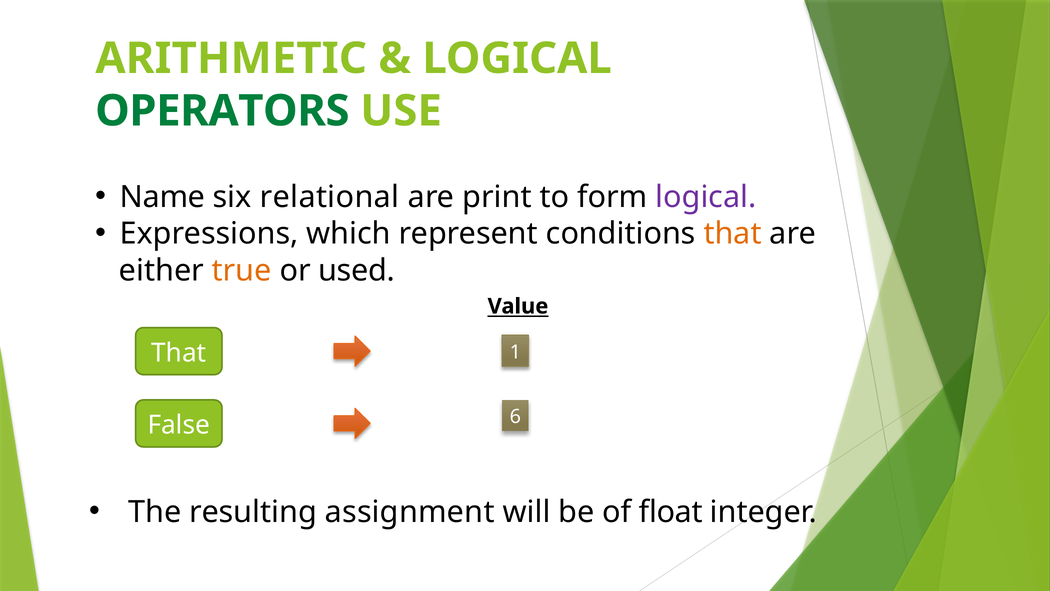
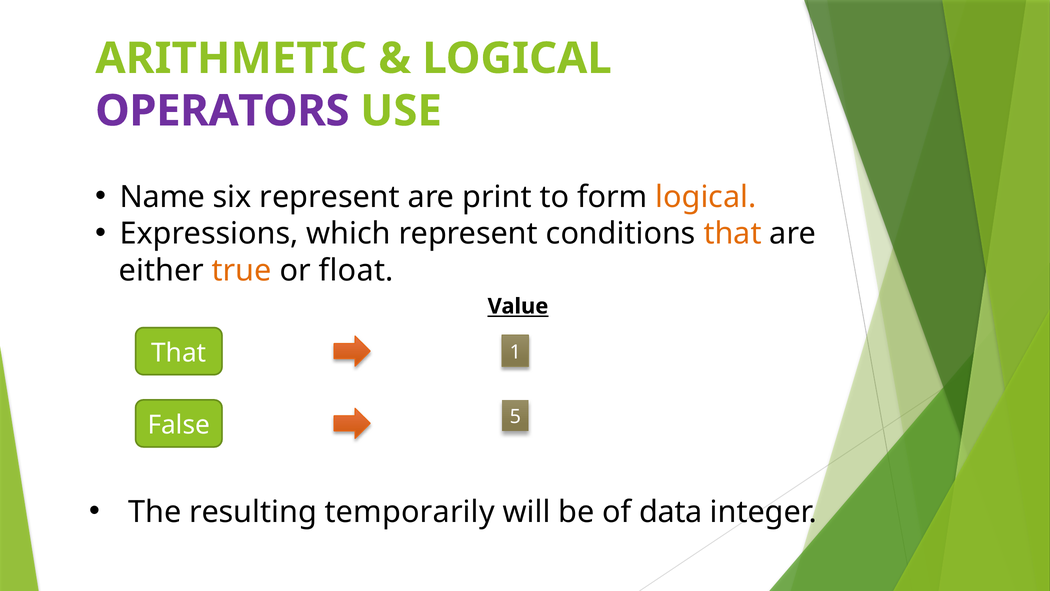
OPERATORS colour: green -> purple
six relational: relational -> represent
logical at (706, 197) colour: purple -> orange
used: used -> float
6: 6 -> 5
assignment: assignment -> temporarily
float: float -> data
